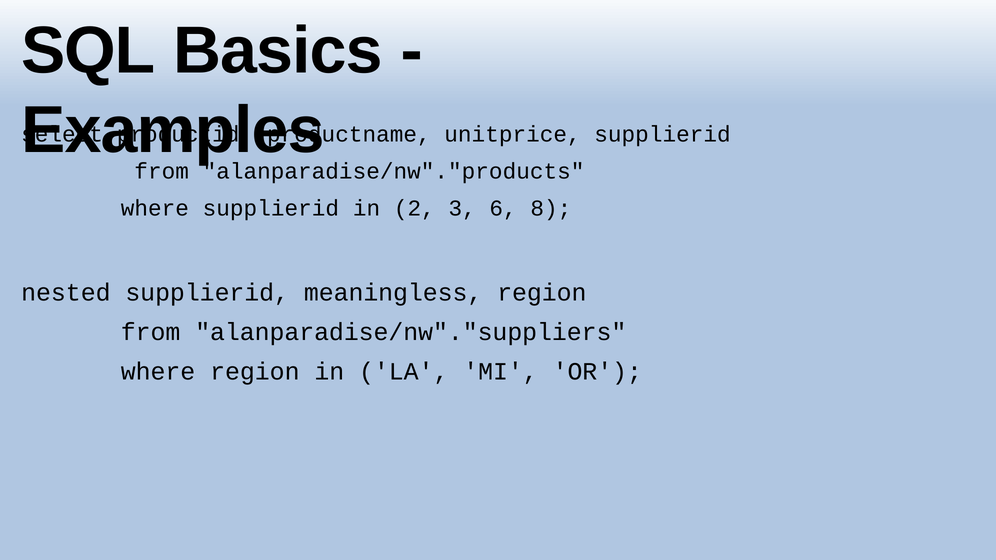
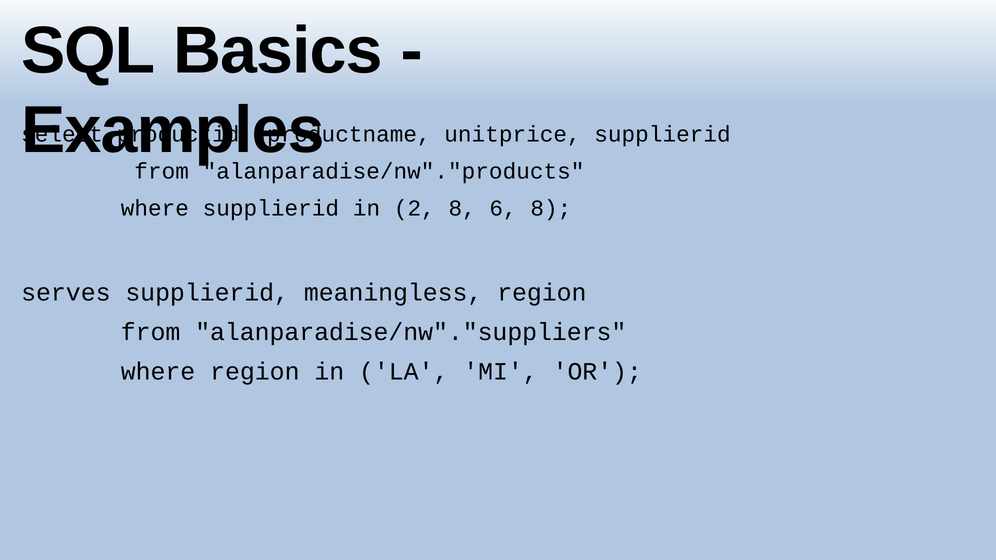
2 3: 3 -> 8
nested: nested -> serves
